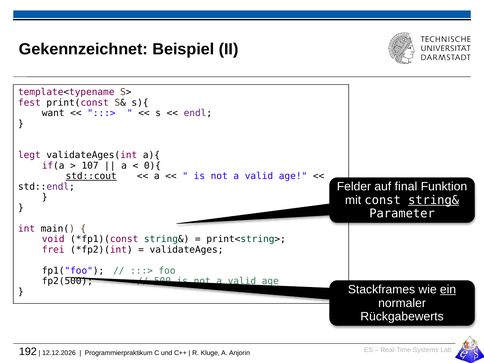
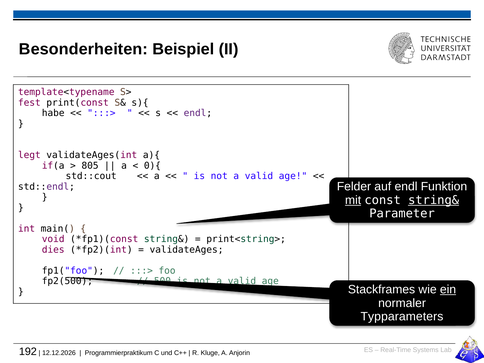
Gekennzeichnet: Gekennzeichnet -> Besonderheiten
want: want -> habe
107: 107 -> 805
std::cout underline: present -> none
auf final: final -> endl
mit underline: none -> present
frei: frei -> dies
Rückgabewerts: Rückgabewerts -> Typparameters
